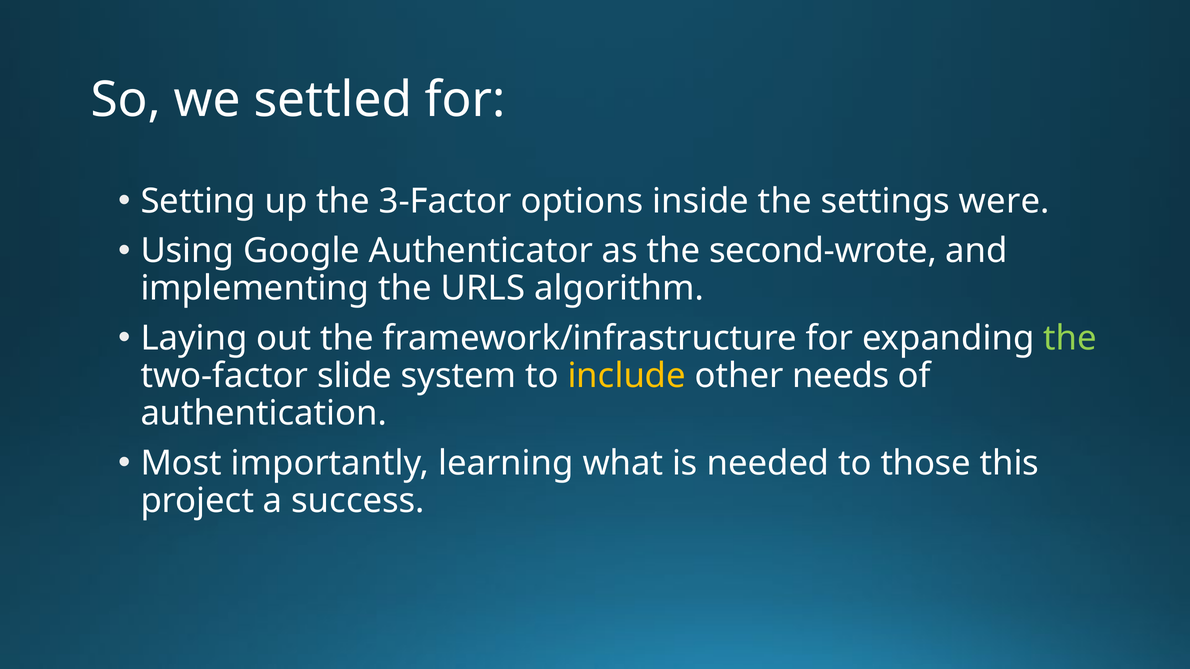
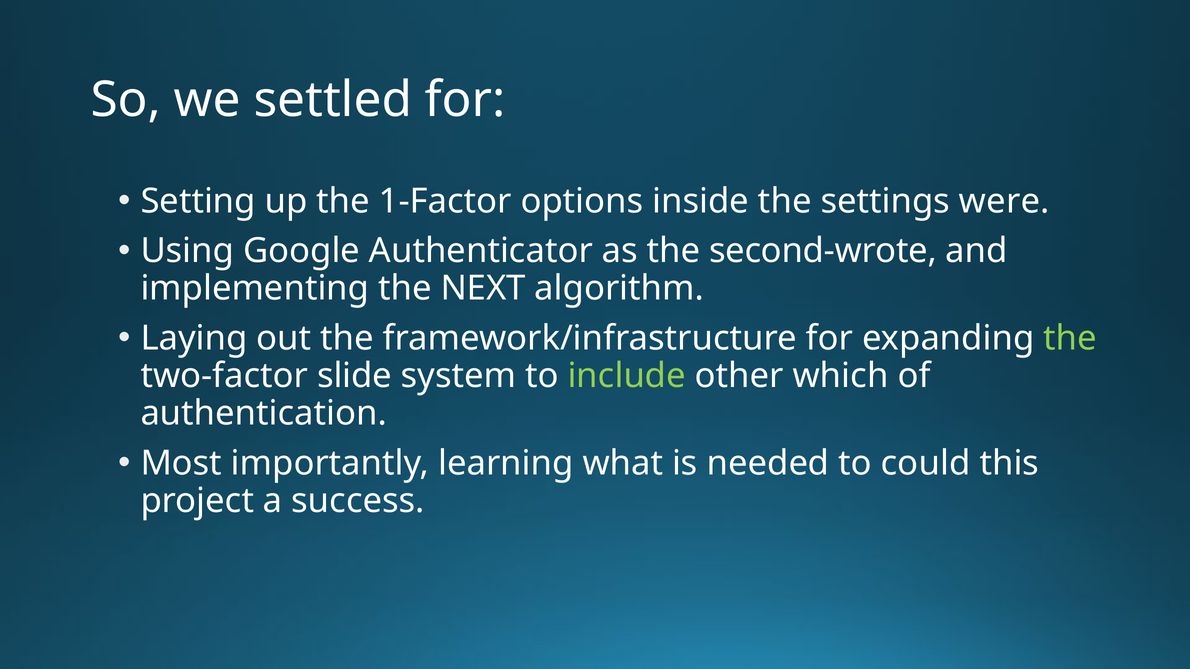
3-Factor: 3-Factor -> 1-Factor
URLS: URLS -> NEXT
include colour: yellow -> light green
needs: needs -> which
those: those -> could
